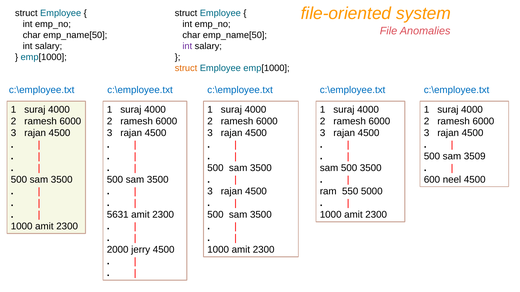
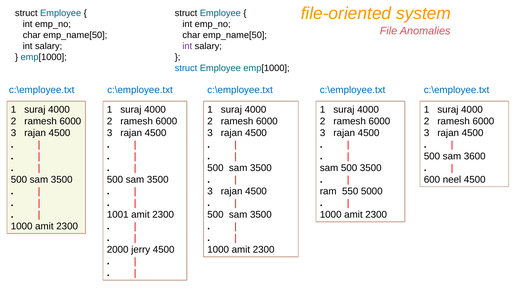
struct at (186, 68) colour: orange -> blue
3509: 3509 -> 3600
5631: 5631 -> 1001
